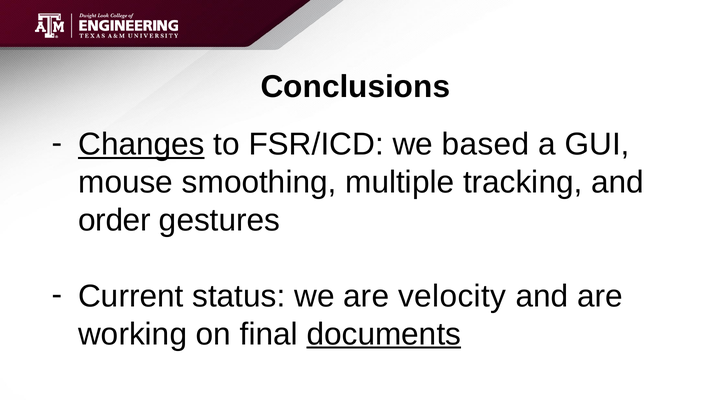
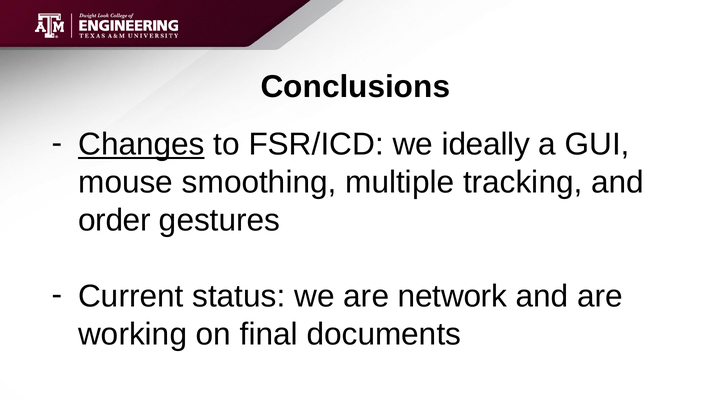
based: based -> ideally
velocity: velocity -> network
documents underline: present -> none
